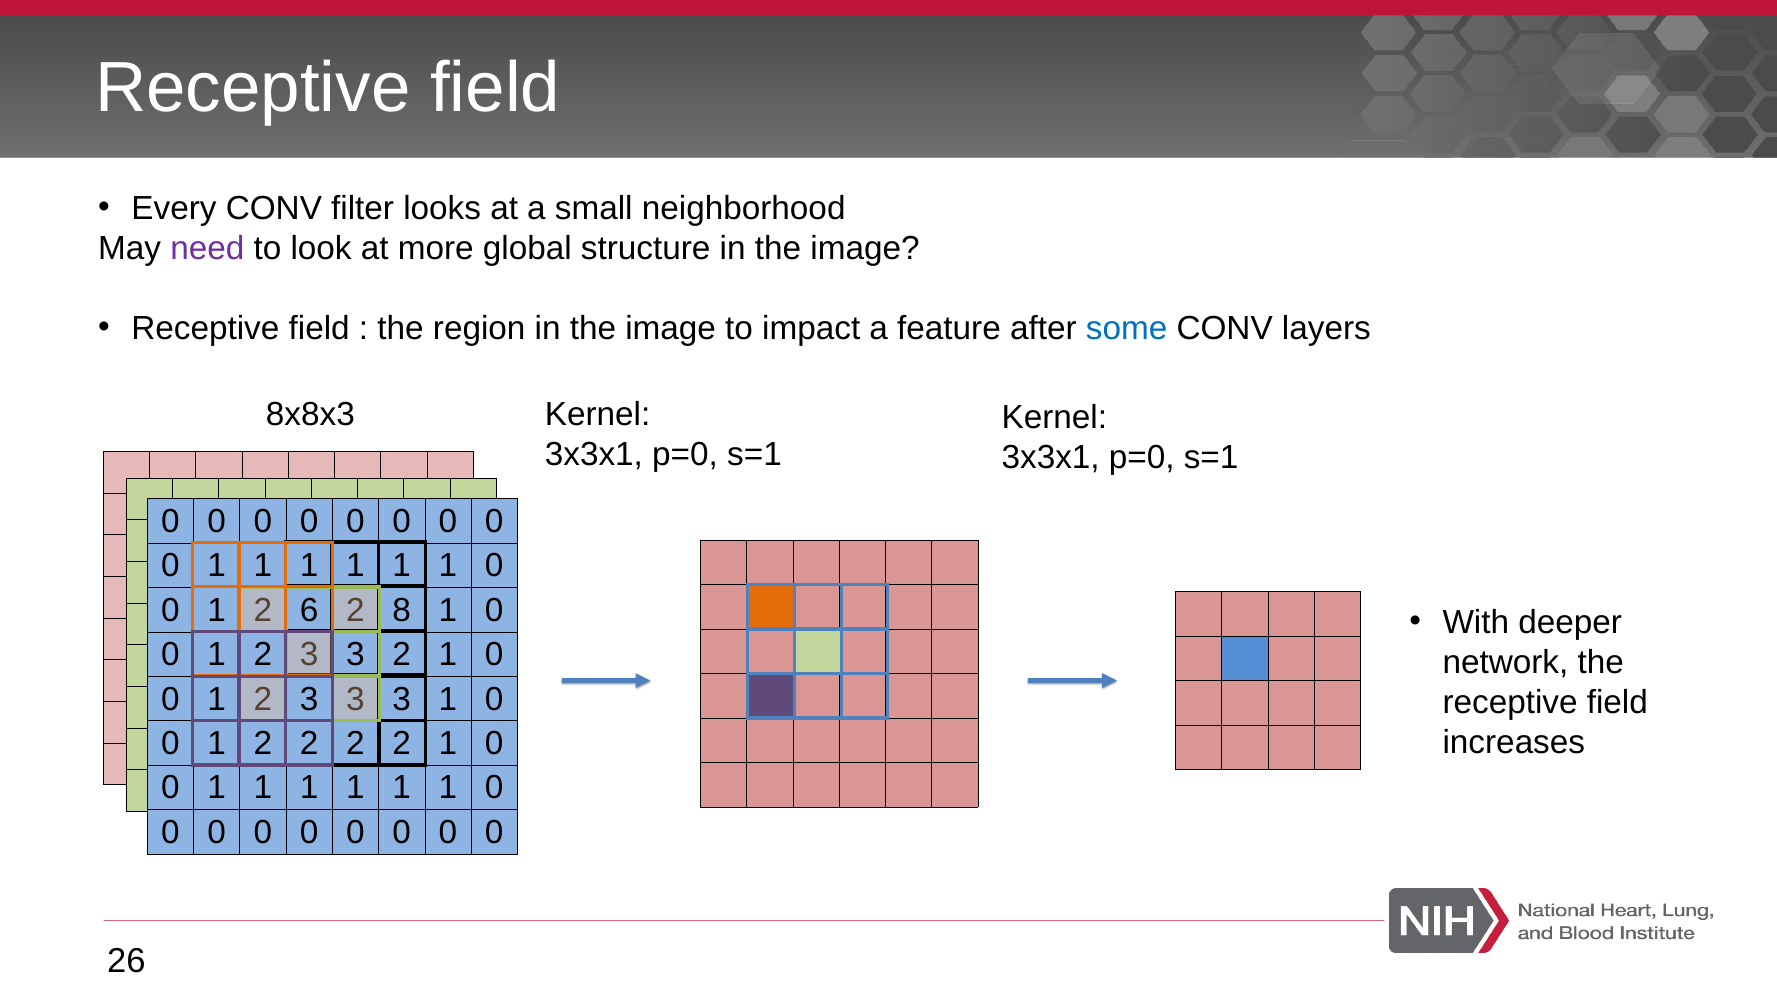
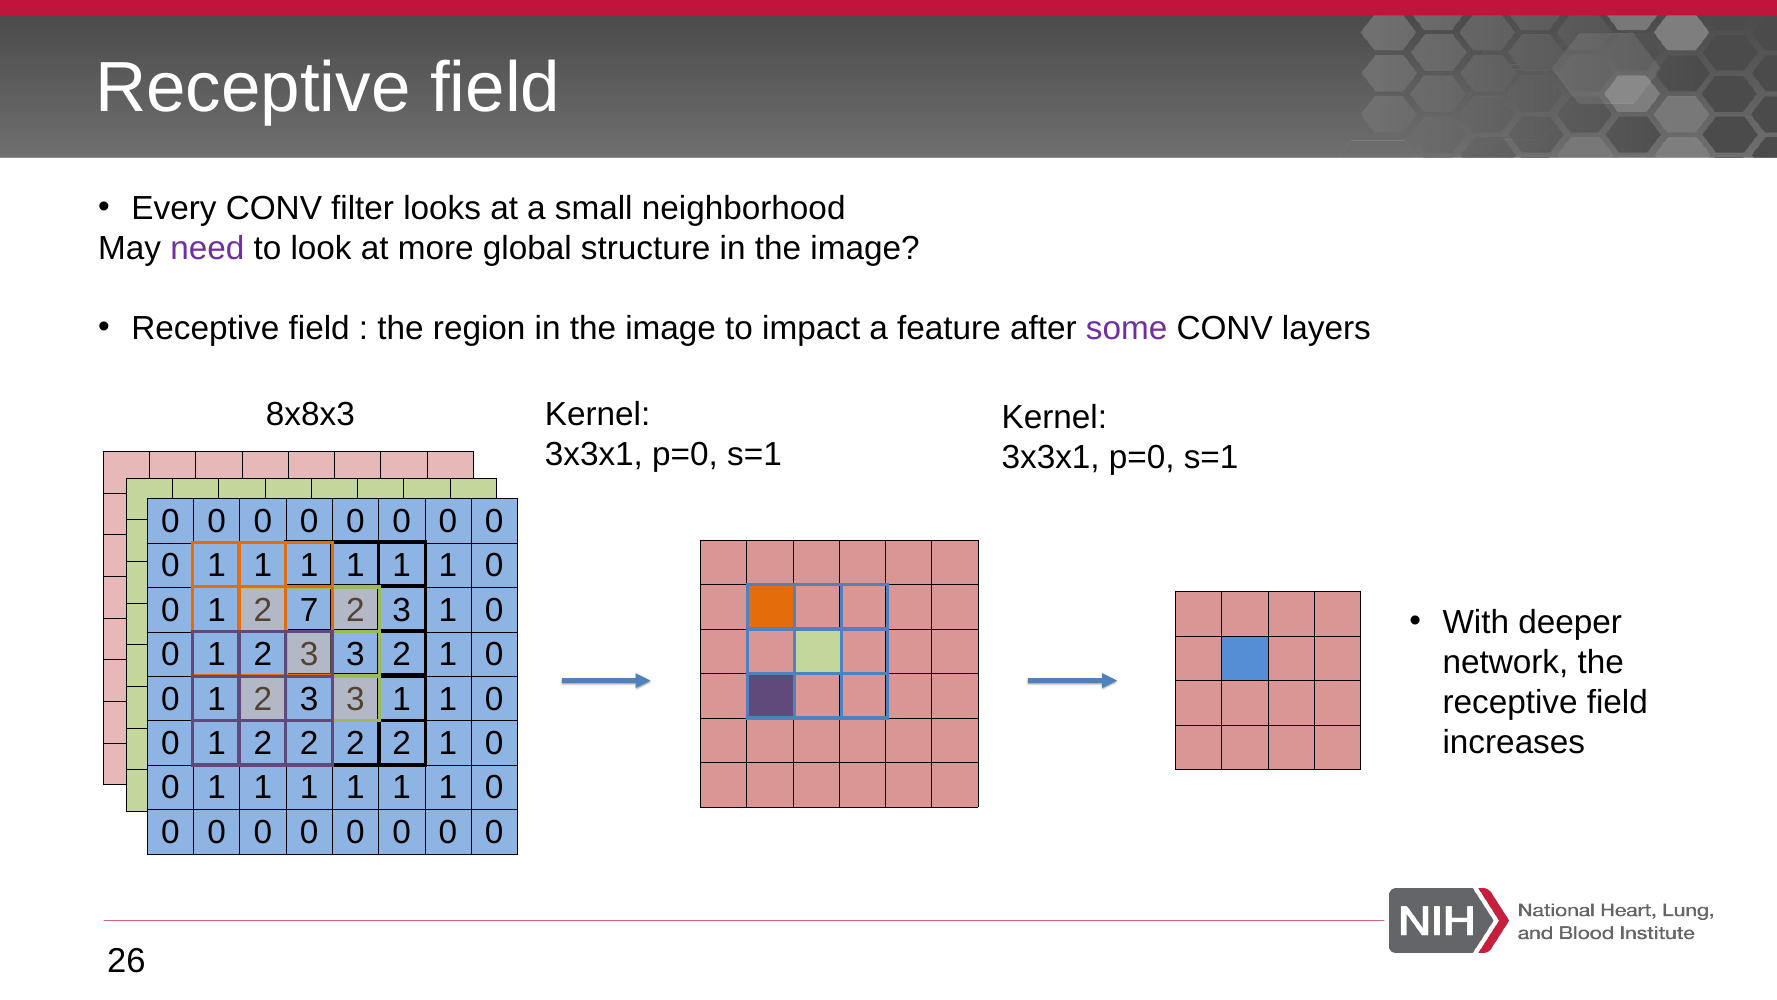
some colour: blue -> purple
6: 6 -> 7
8 at (402, 610): 8 -> 3
3 at (402, 699): 3 -> 1
